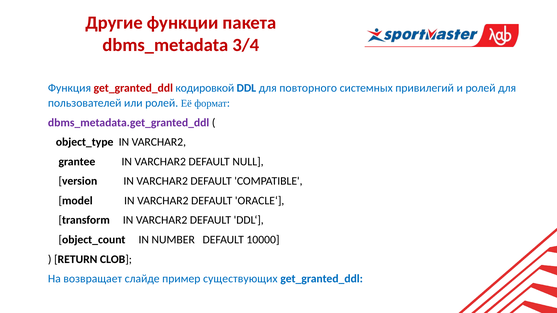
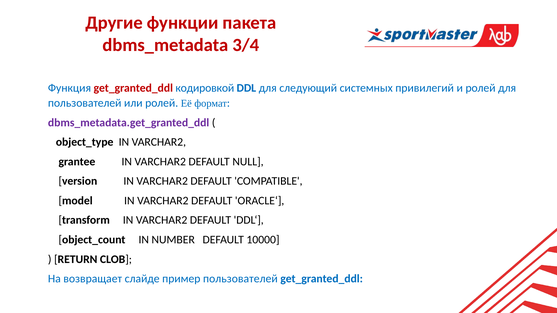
повторного: повторного -> следующий
пример существующих: существующих -> пользователей
